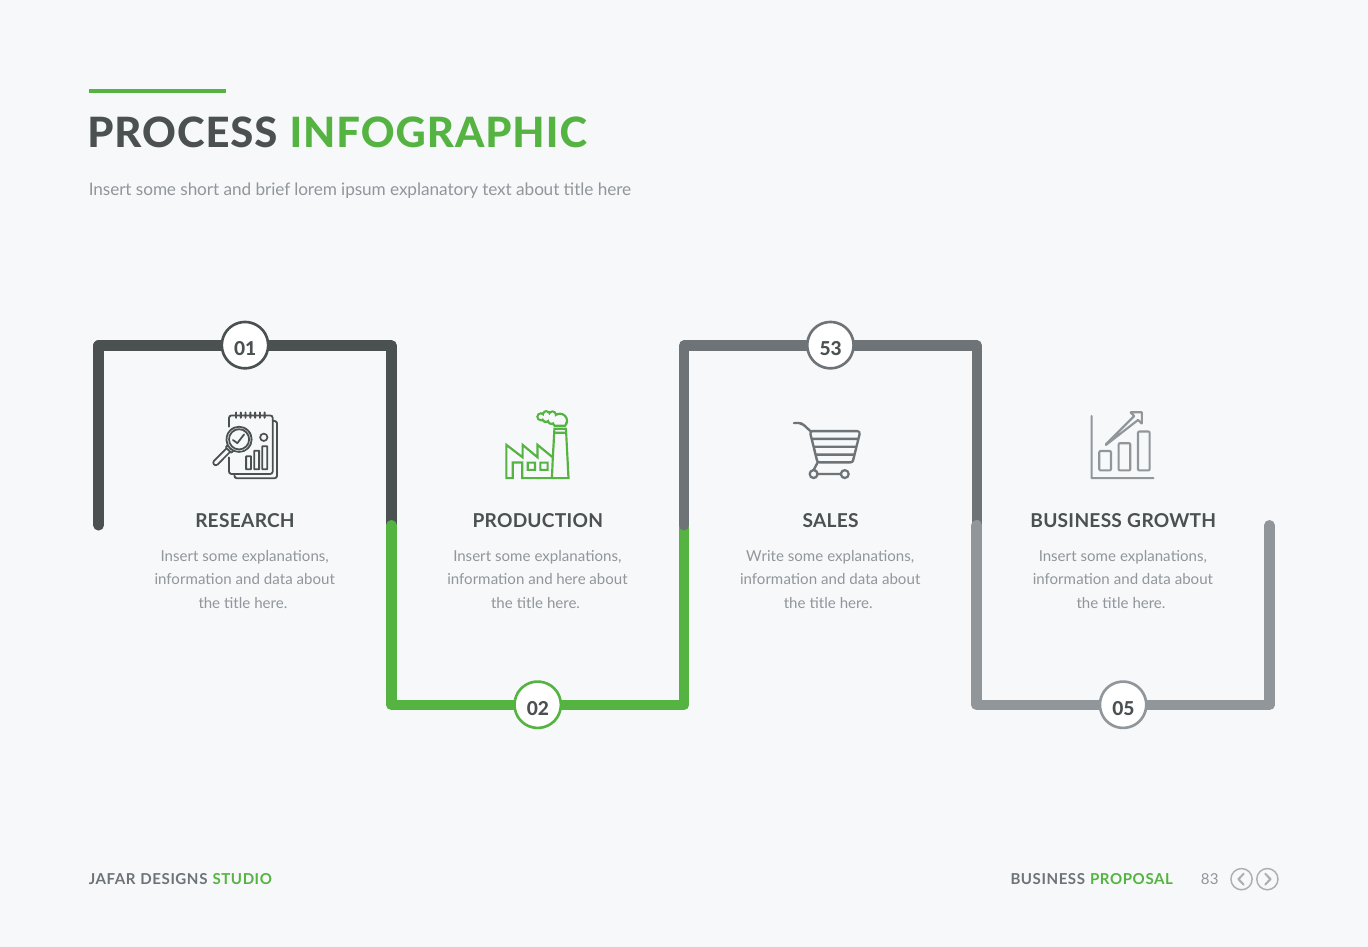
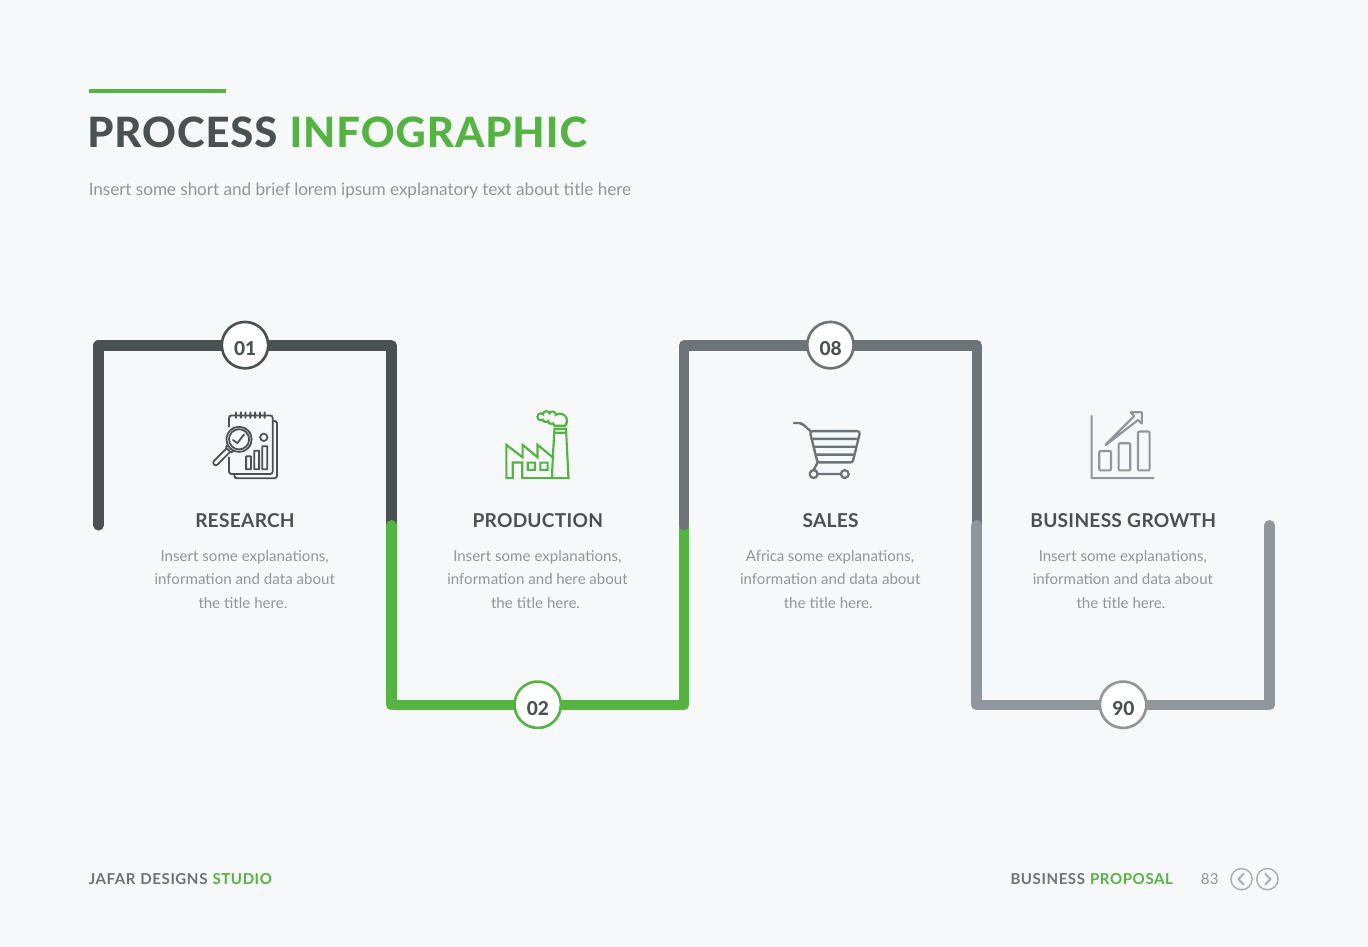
53: 53 -> 08
Write: Write -> Africa
05: 05 -> 90
